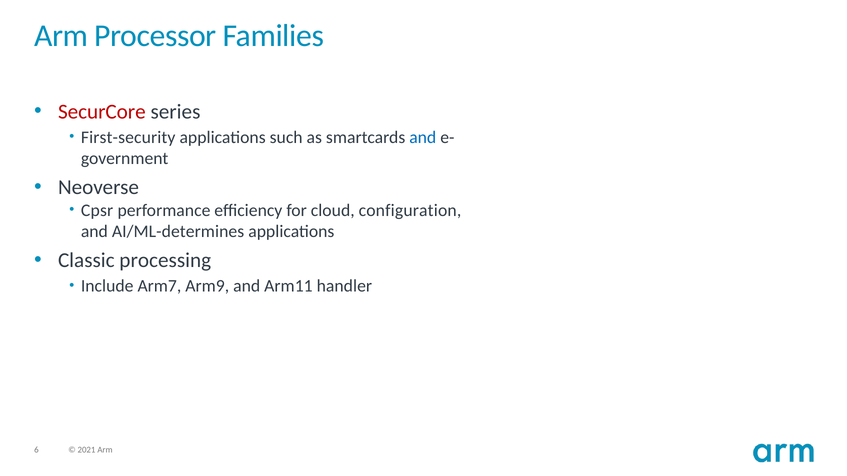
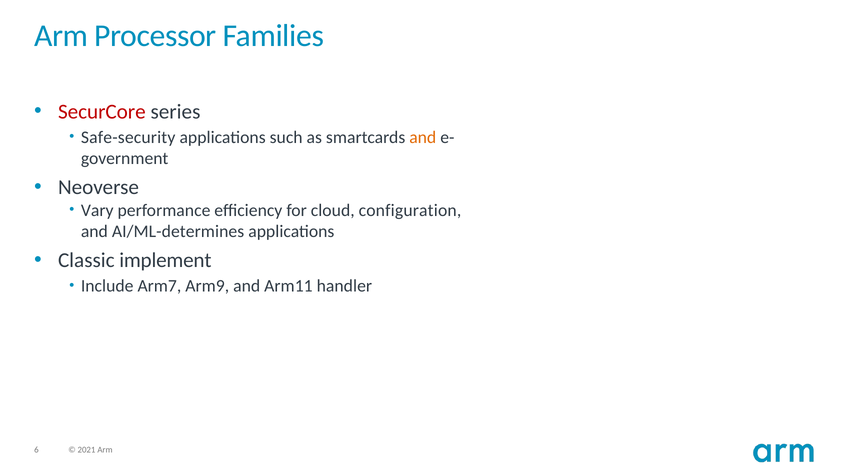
First-security: First-security -> Safe-security
and at (423, 137) colour: blue -> orange
Cpsr: Cpsr -> Vary
processing: processing -> implement
